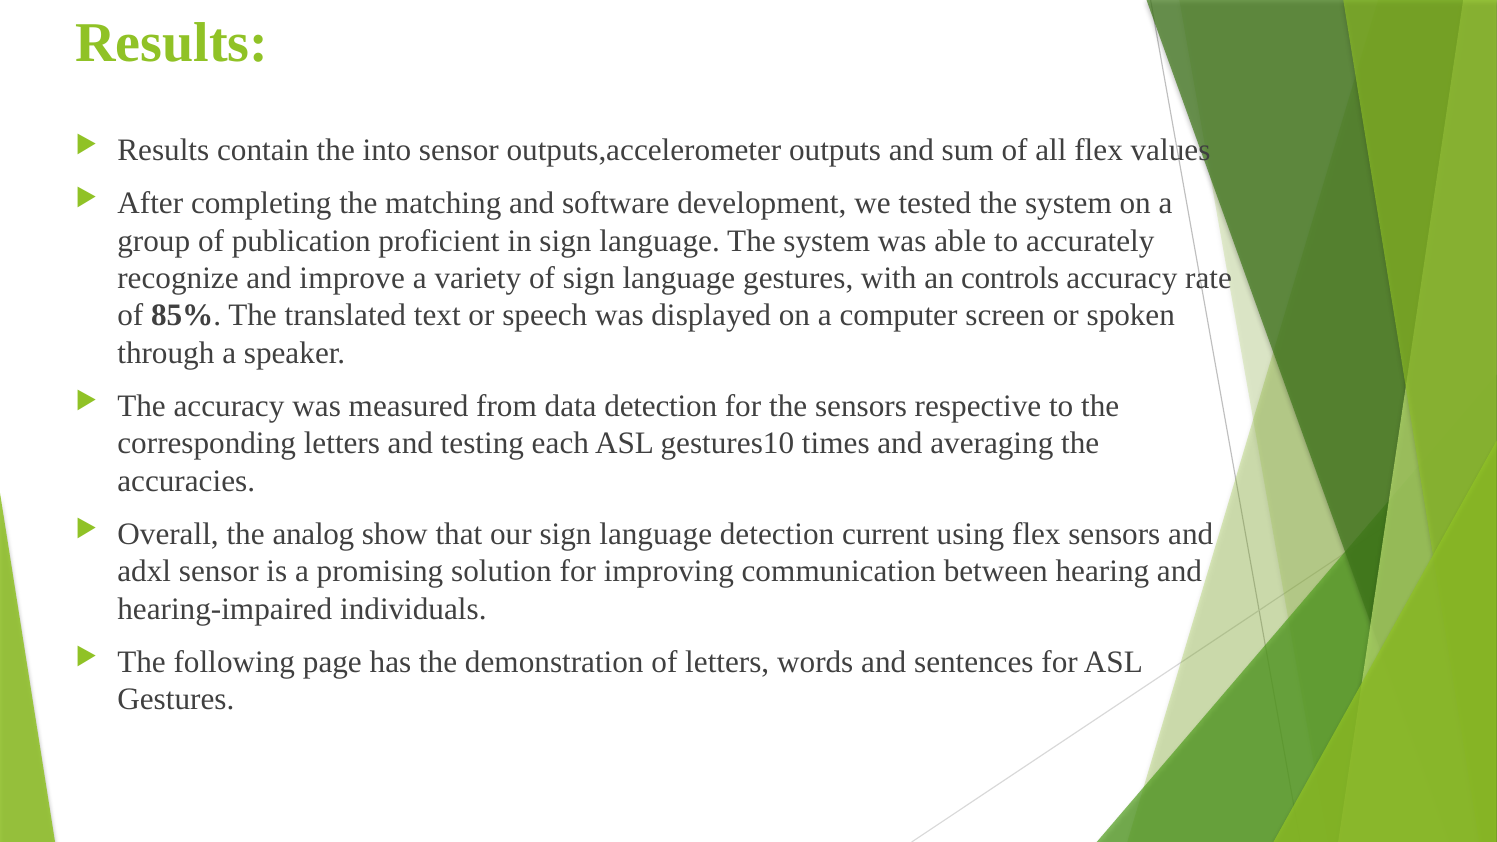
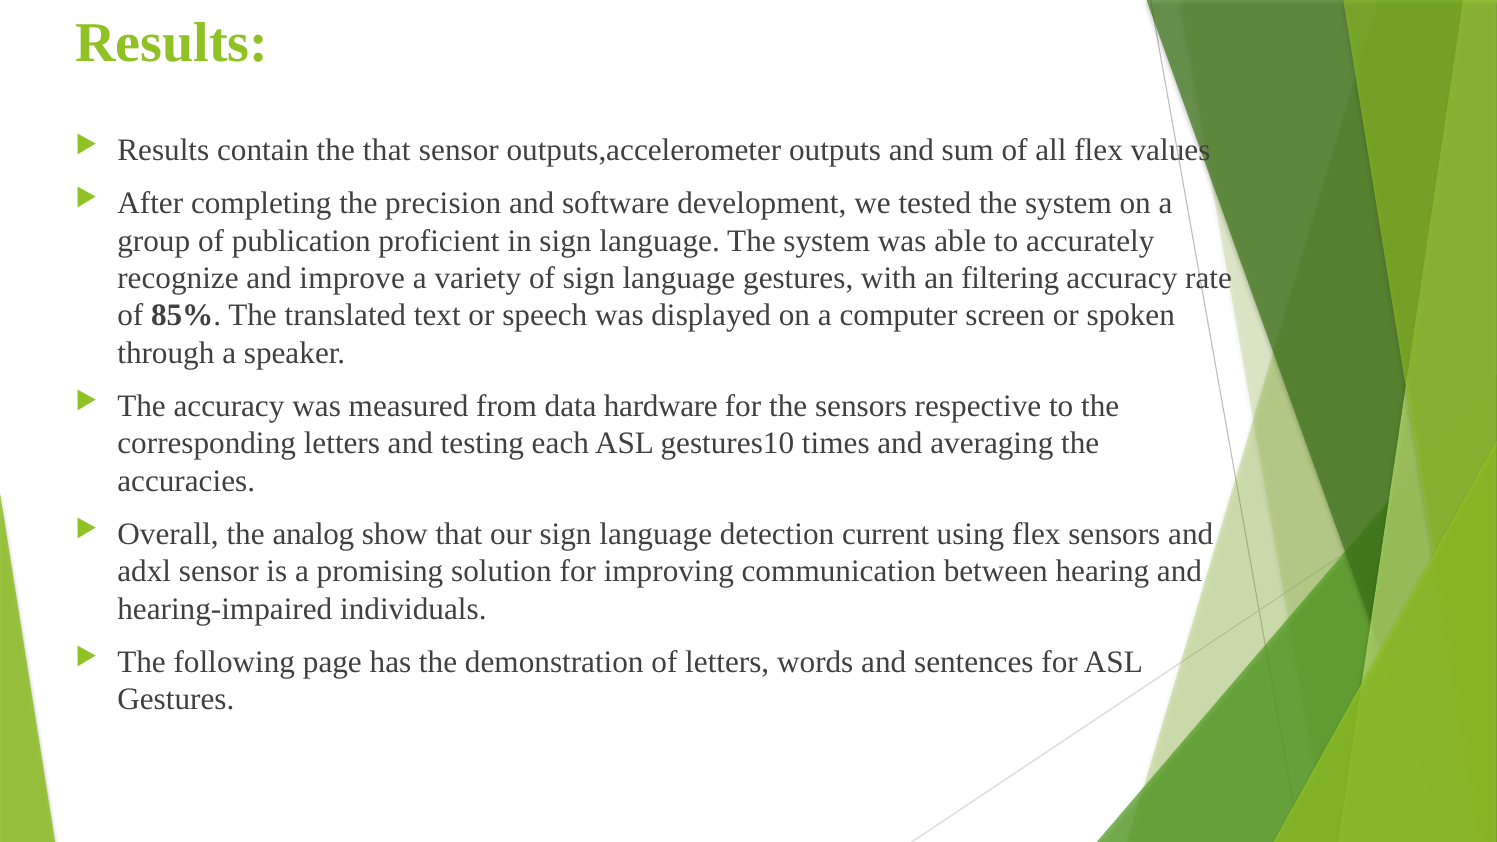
the into: into -> that
matching: matching -> precision
controls: controls -> filtering
data detection: detection -> hardware
